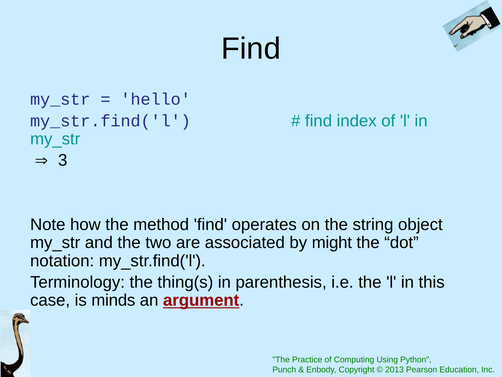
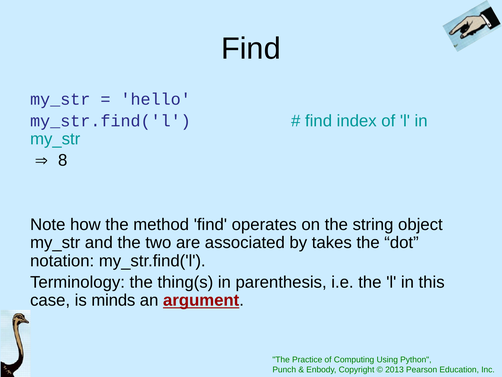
3: 3 -> 8
might: might -> takes
